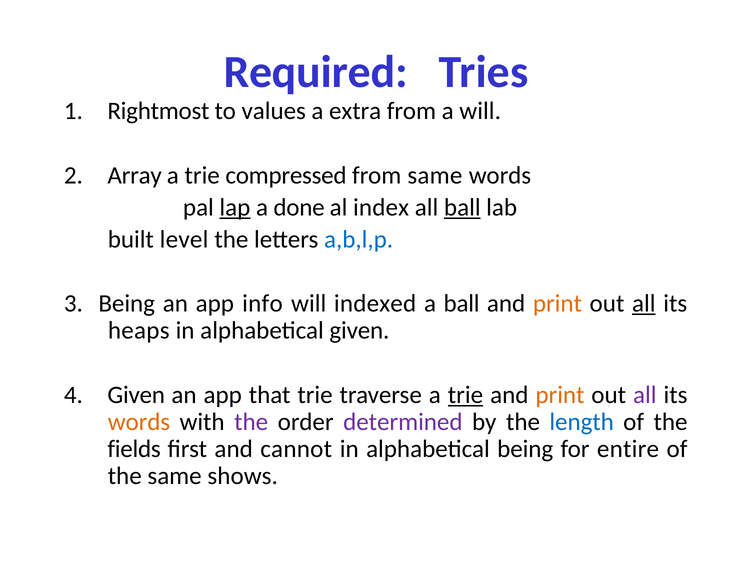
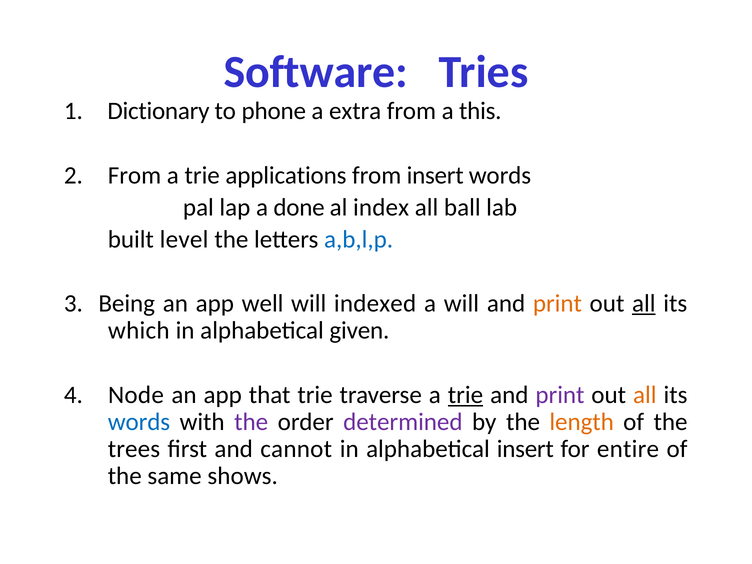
Required: Required -> Software
Rightmost: Rightmost -> Dictionary
values: values -> phone
a will: will -> this
2 Array: Array -> From
compressed: compressed -> applications
from same: same -> insert
lap underline: present -> none
ball at (462, 207) underline: present -> none
info: info -> well
a ball: ball -> will
heaps: heaps -> which
4 Given: Given -> Node
print at (560, 395) colour: orange -> purple
all at (645, 395) colour: purple -> orange
words at (139, 422) colour: orange -> blue
length colour: blue -> orange
fields: fields -> trees
alphabetical being: being -> insert
